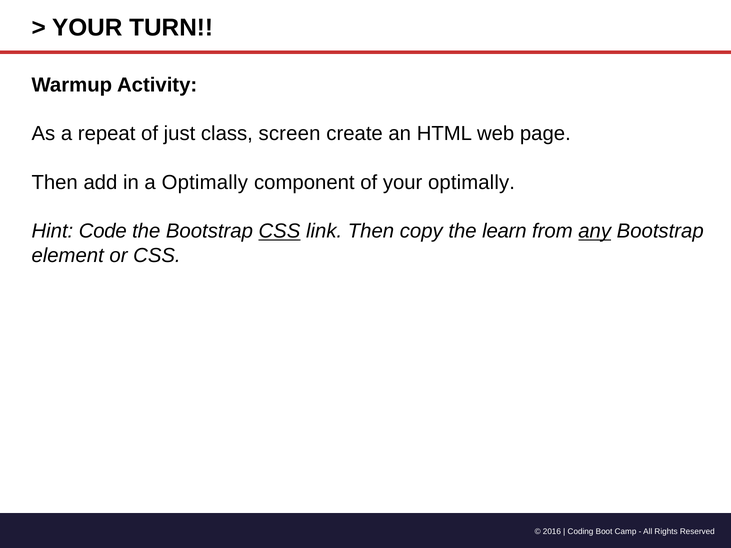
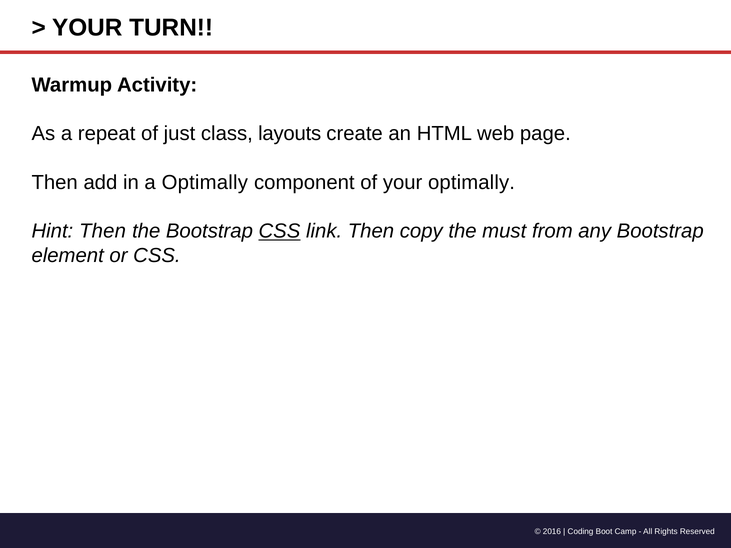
screen: screen -> layouts
Hint Code: Code -> Then
learn: learn -> must
any underline: present -> none
